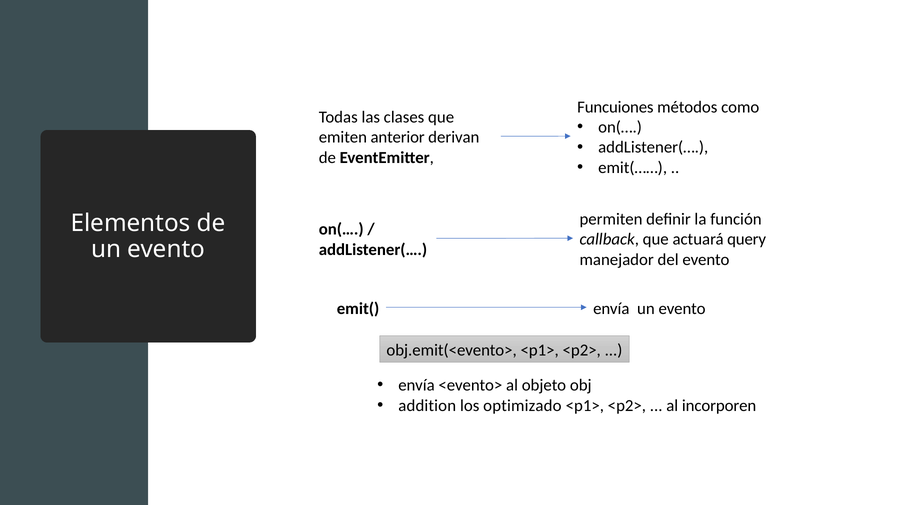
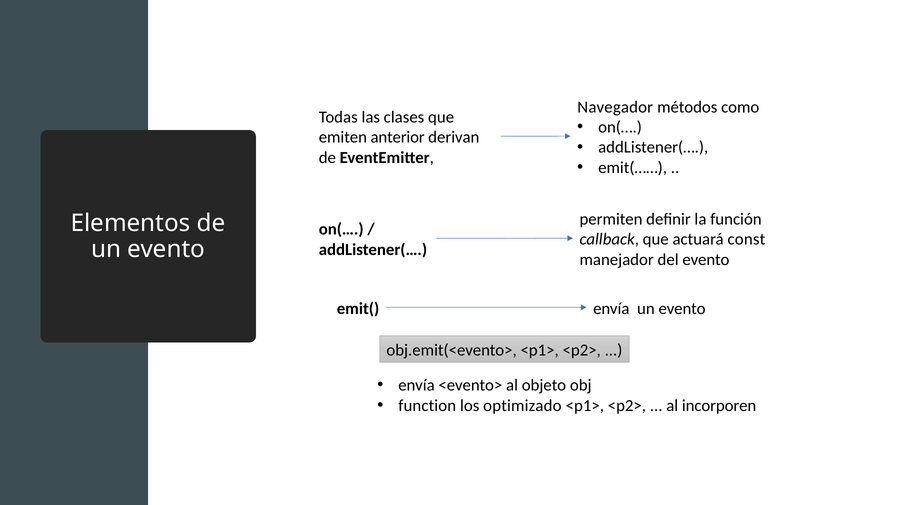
Funcuiones: Funcuiones -> Navegador
query: query -> const
addition: addition -> function
